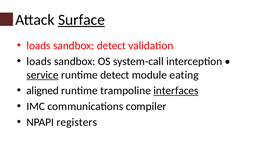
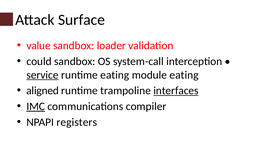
Surface underline: present -> none
loads at (39, 46): loads -> value
sandbox detect: detect -> loader
loads at (39, 62): loads -> could
runtime detect: detect -> eating
IMC underline: none -> present
